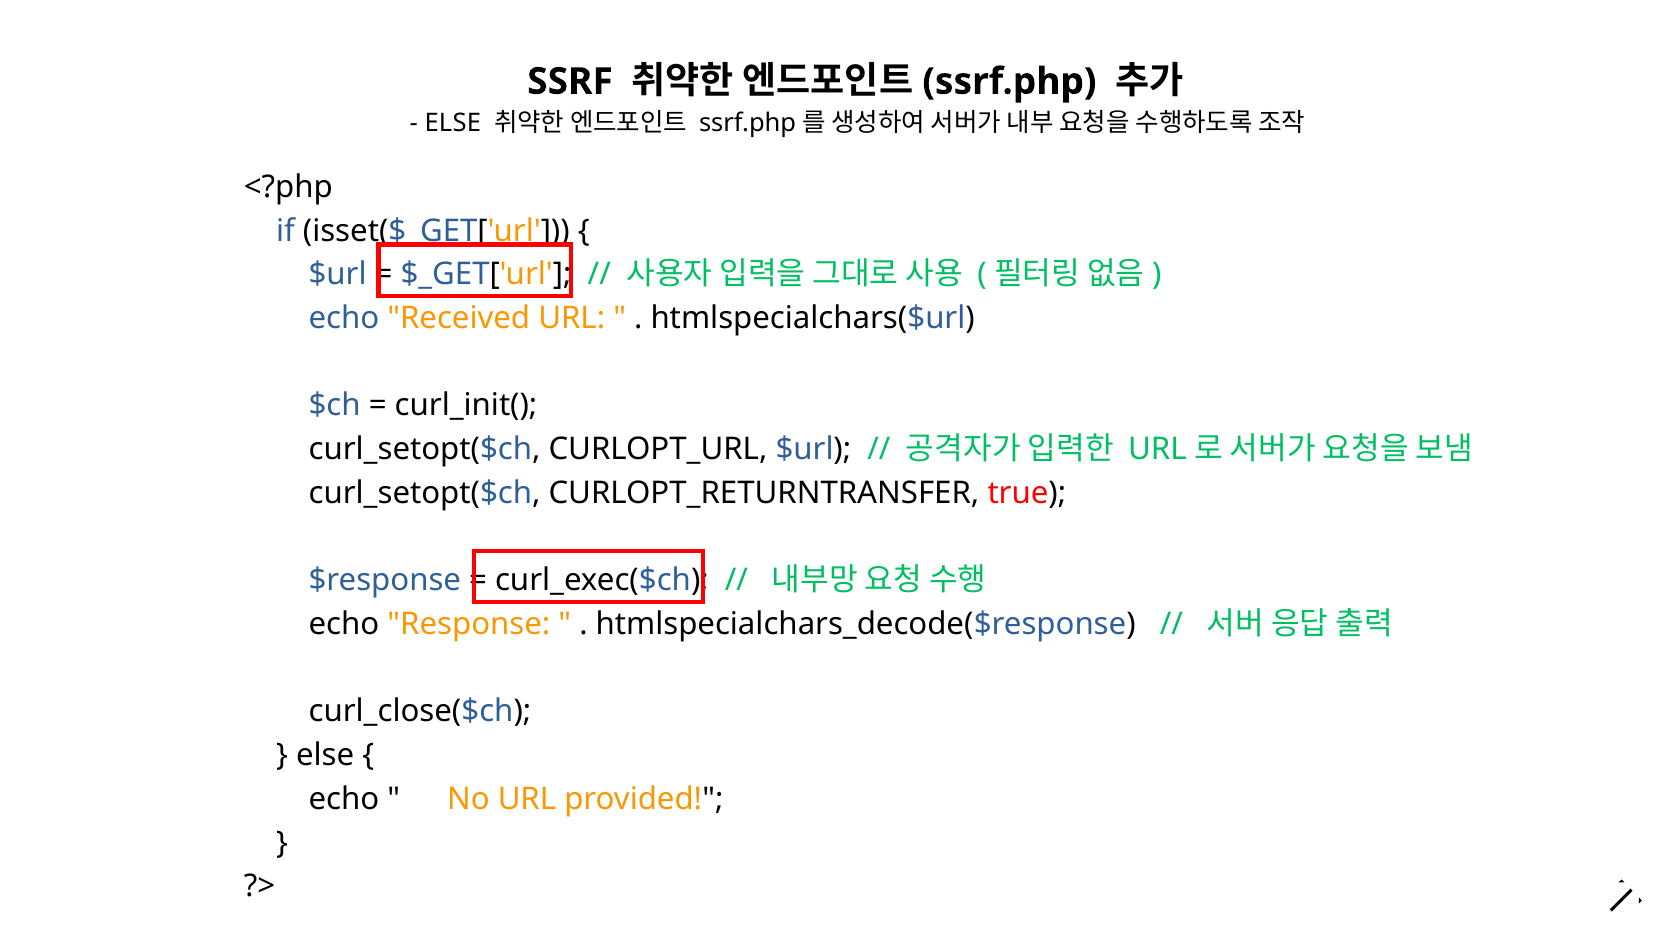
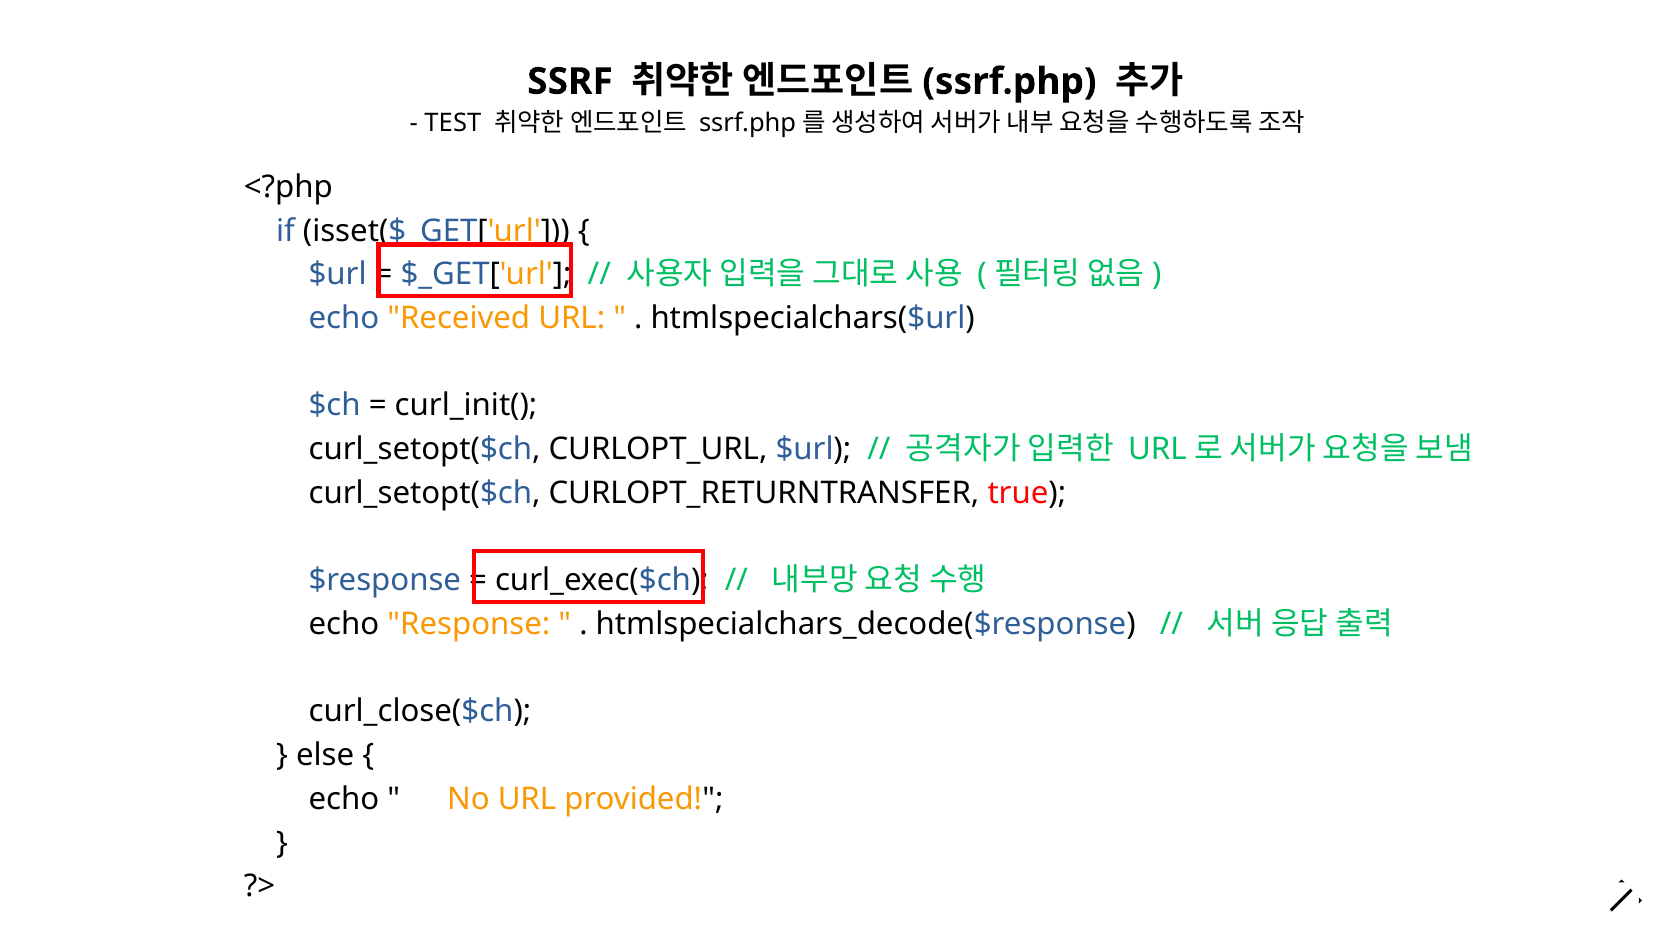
ELSE at (453, 123): ELSE -> TEST
